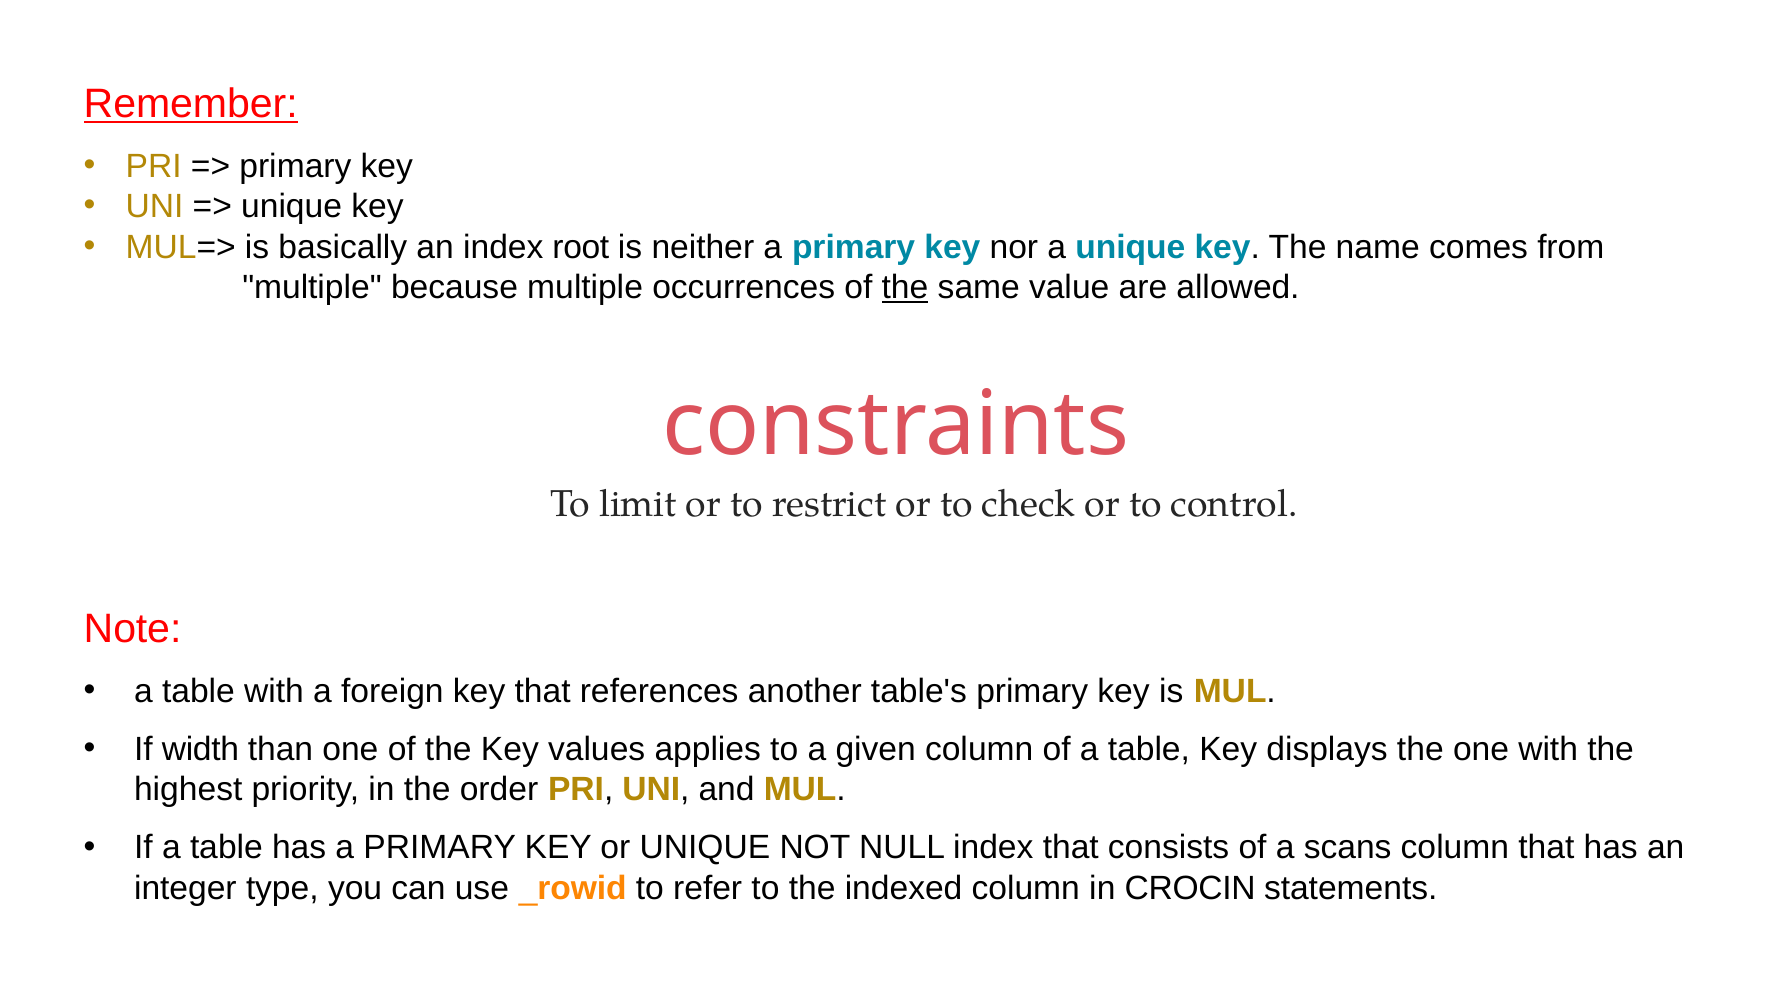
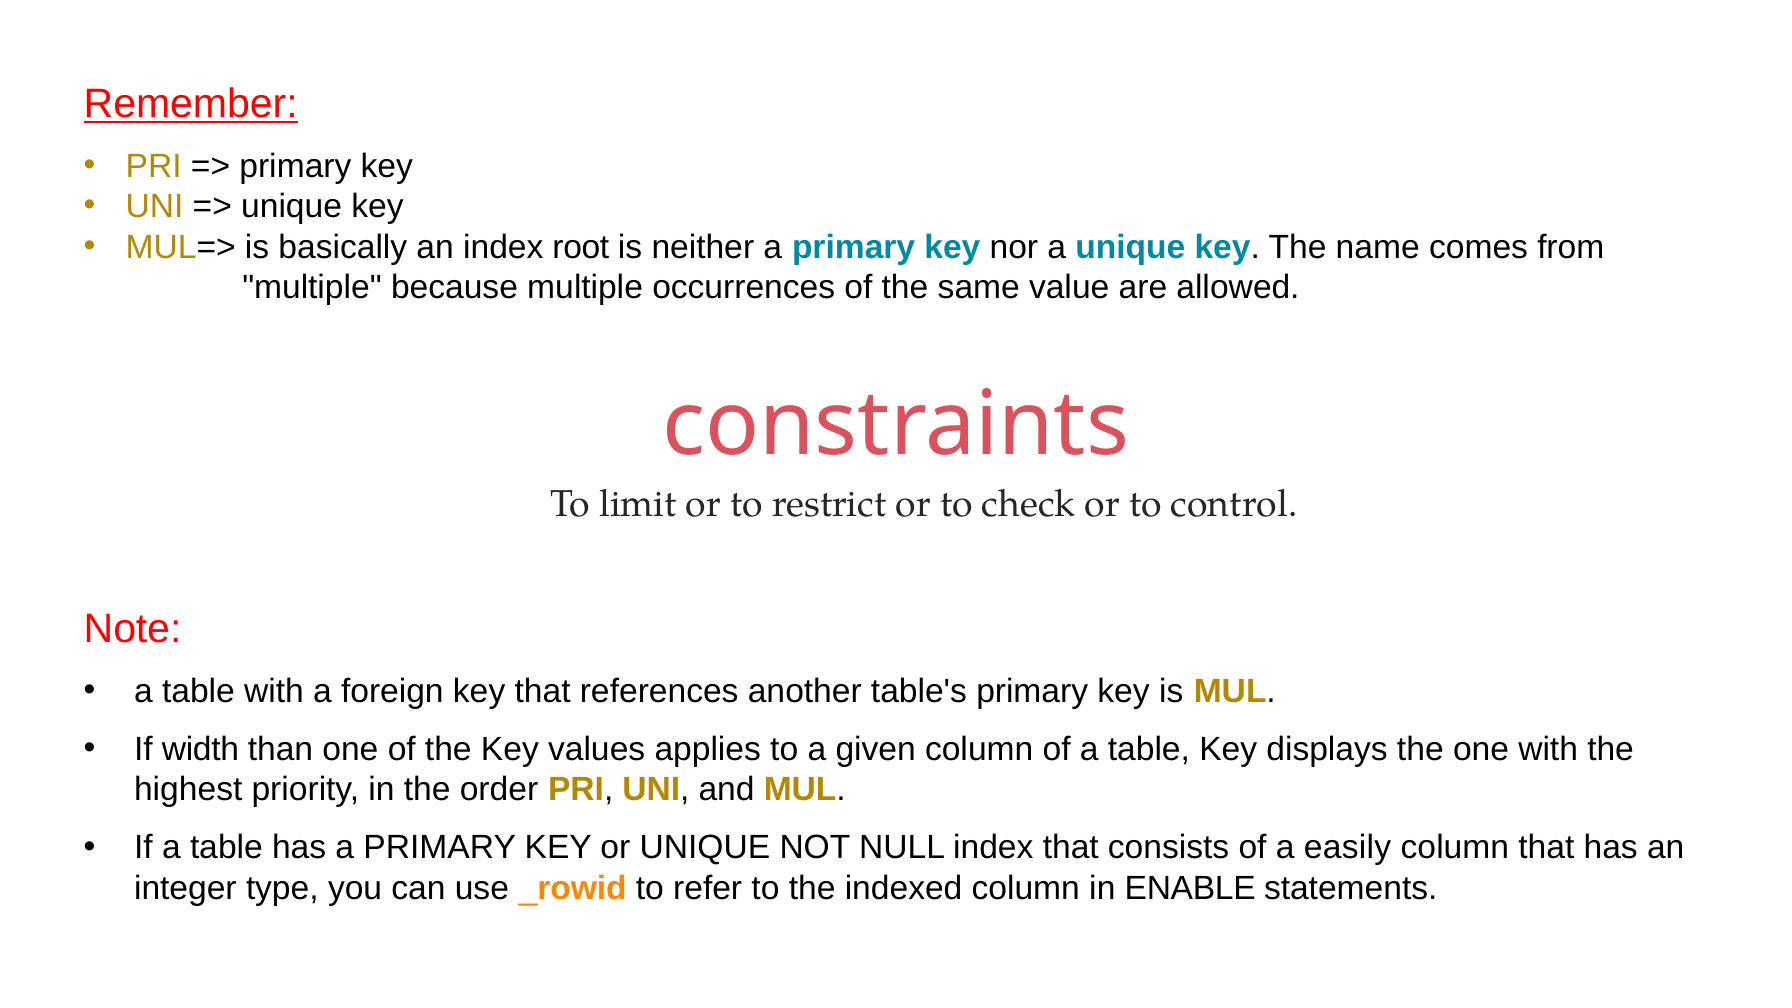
the at (905, 287) underline: present -> none
scans: scans -> easily
CROCIN: CROCIN -> ENABLE
